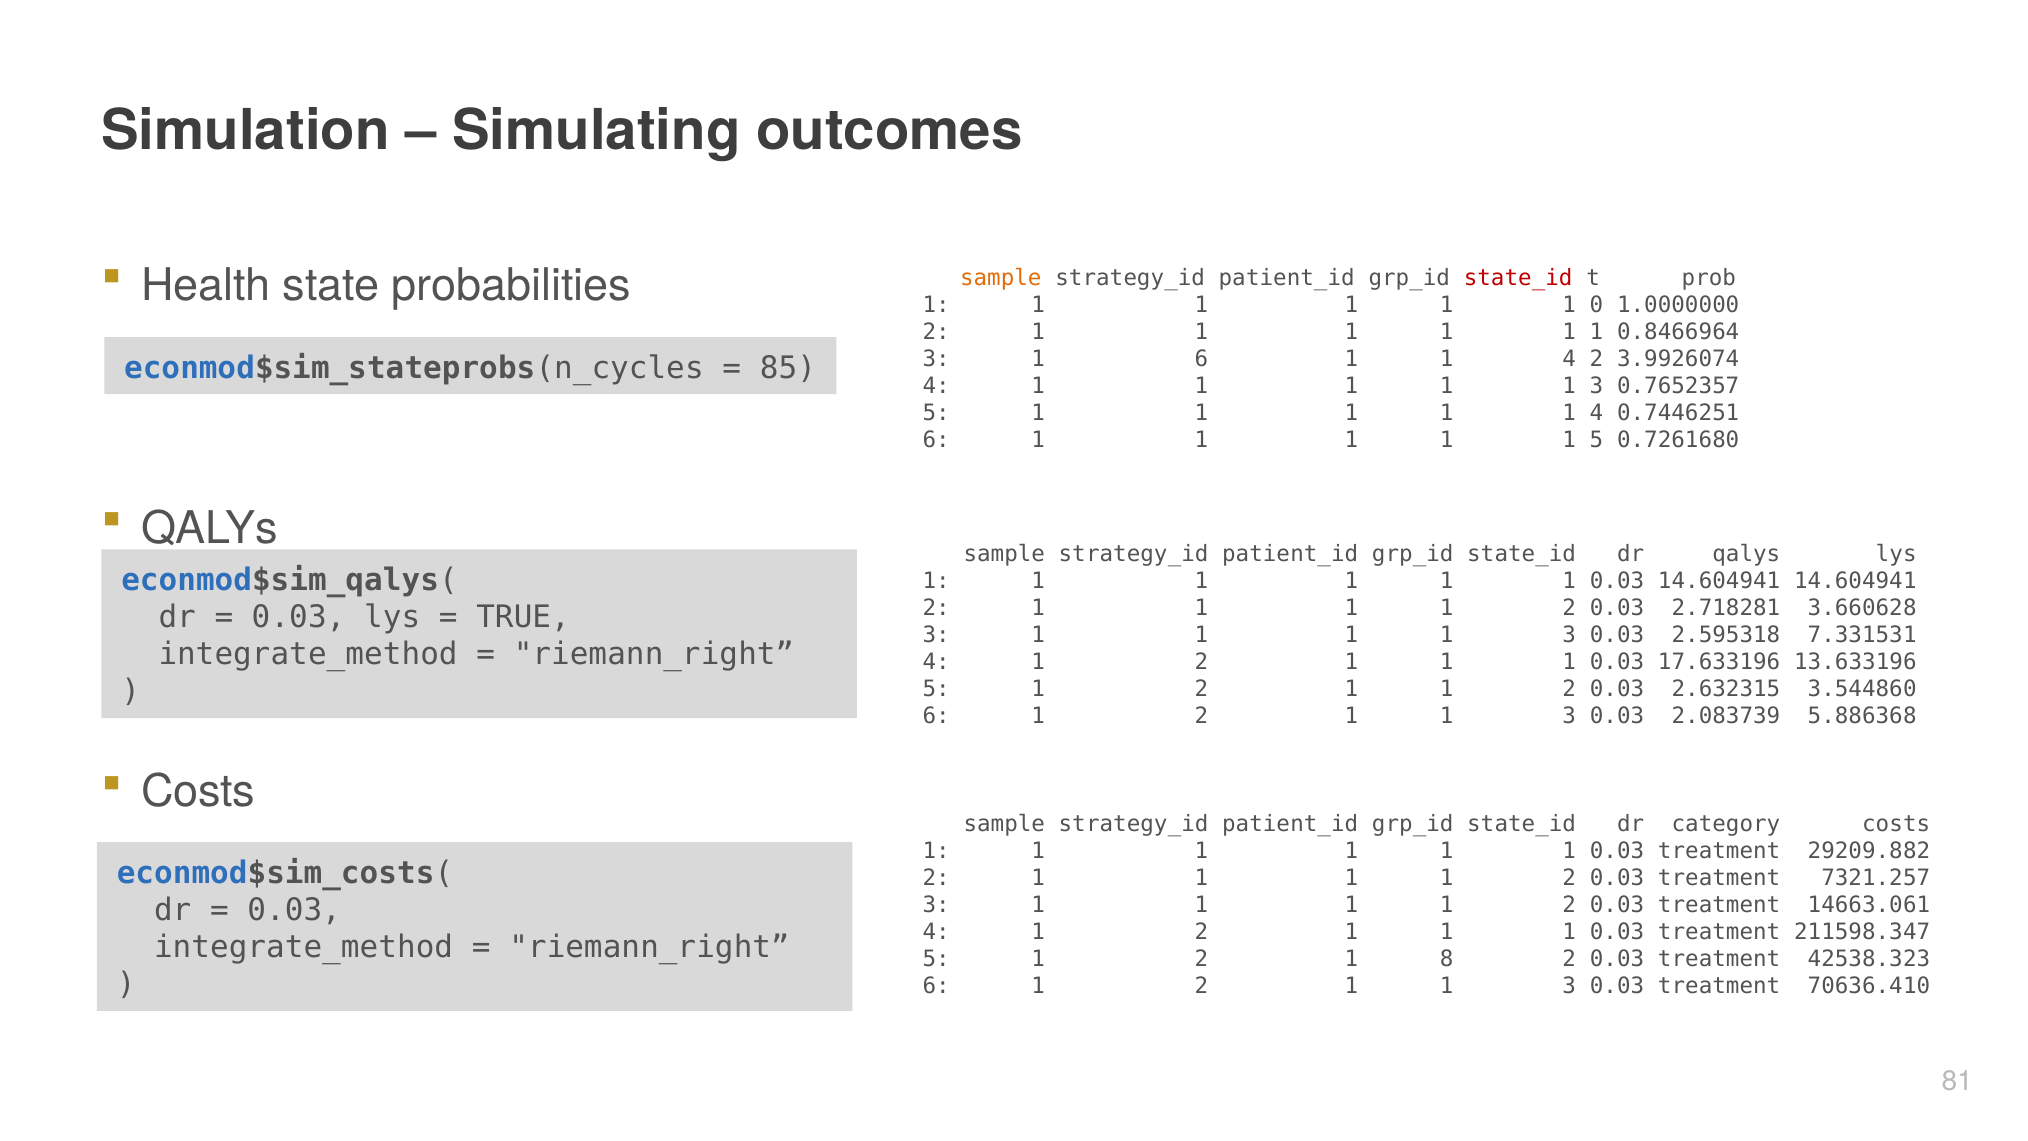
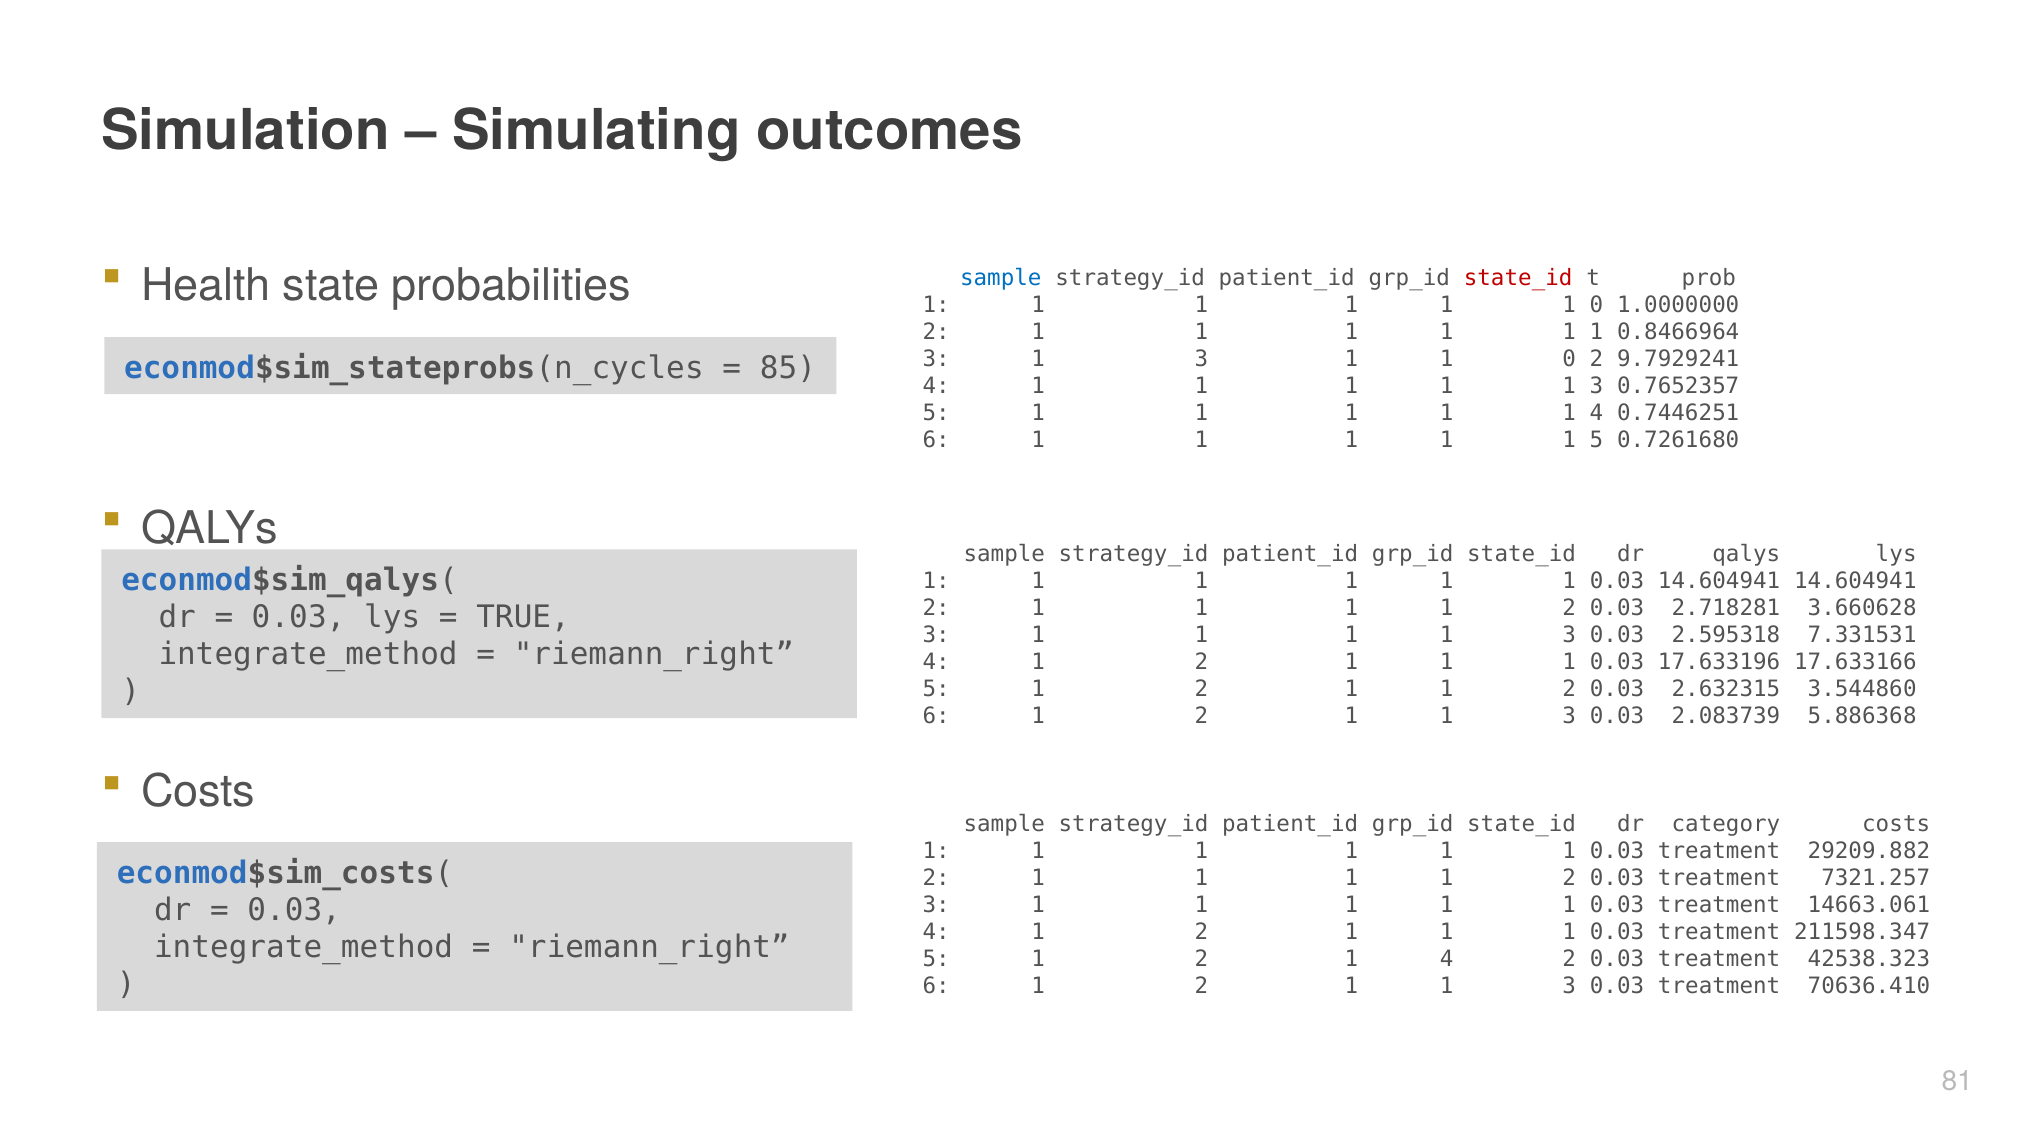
sample at (1001, 278) colour: orange -> blue
3 1 6: 6 -> 3
4 at (1569, 359): 4 -> 0
3.9926074: 3.9926074 -> 9.7929241
13.633196: 13.633196 -> 17.633166
2 at (1569, 905): 2 -> 1
2 1 8: 8 -> 4
